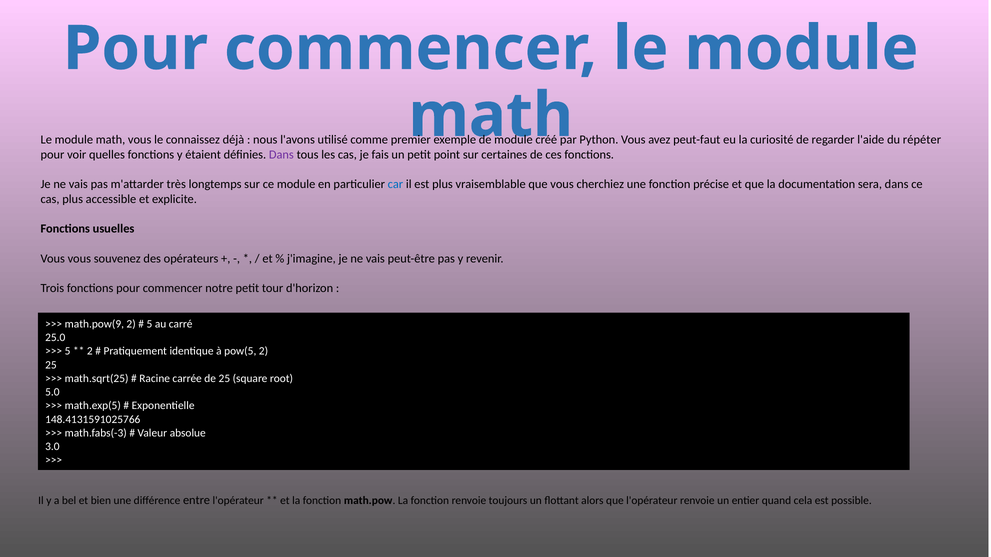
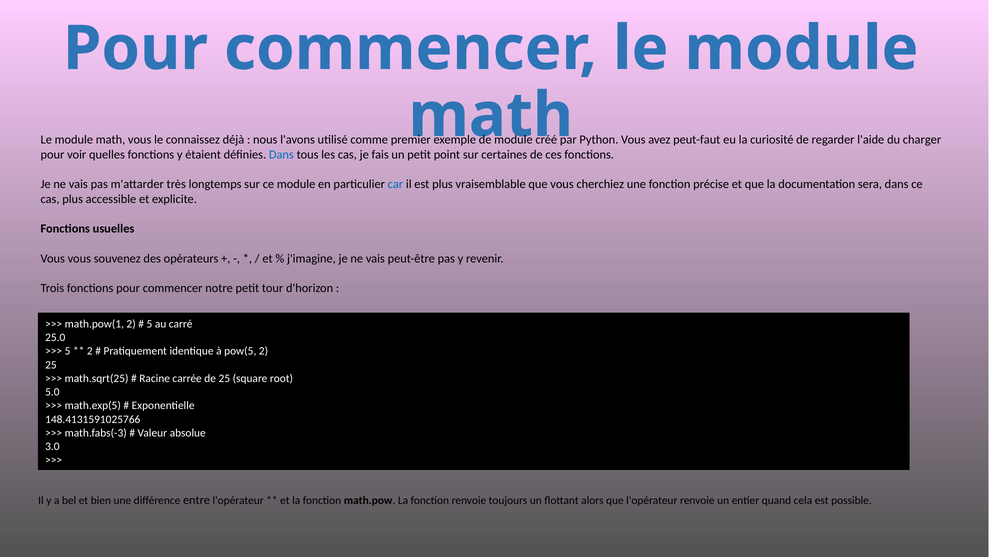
répéter: répéter -> charger
Dans at (281, 155) colour: purple -> blue
math.pow(9: math.pow(9 -> math.pow(1
